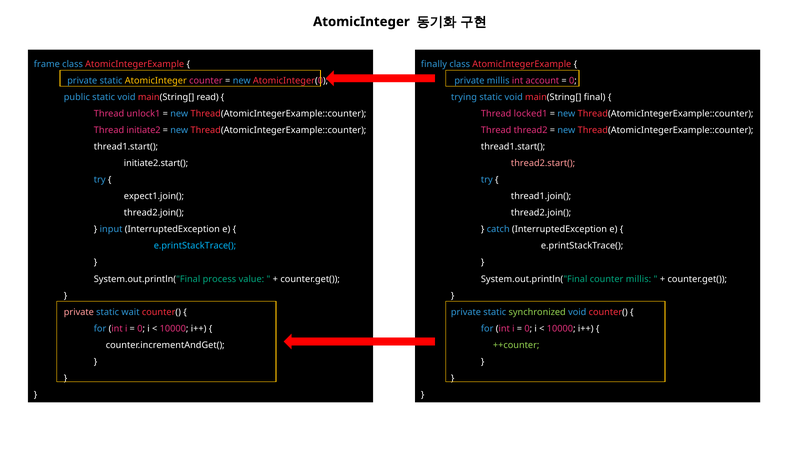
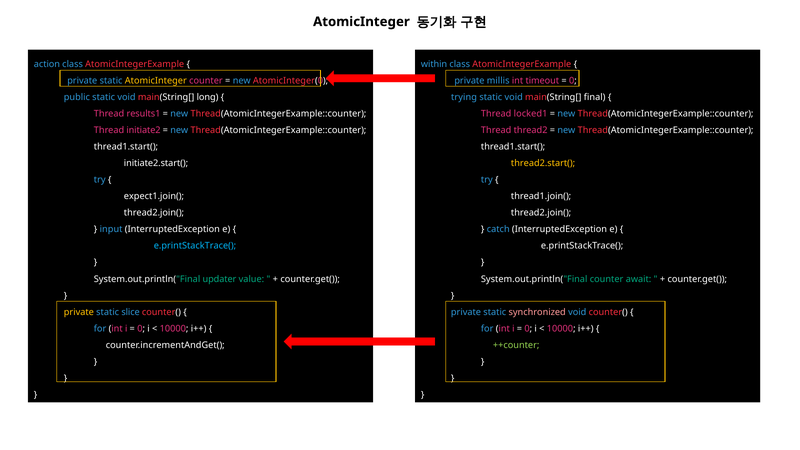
frame: frame -> action
finally: finally -> within
account: account -> timeout
read: read -> long
unlock1: unlock1 -> results1
thread2.start( colour: pink -> yellow
process: process -> updater
counter millis: millis -> await
private at (79, 312) colour: pink -> yellow
wait: wait -> slice
synchronized colour: light green -> pink
